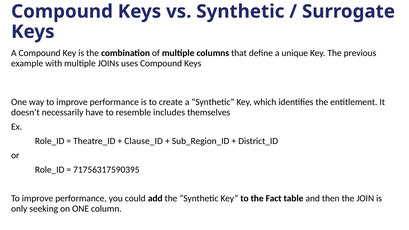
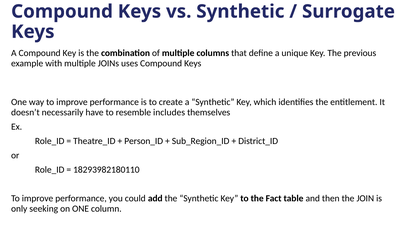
Clause_ID: Clause_ID -> Person_ID
71756317590395: 71756317590395 -> 18293982180110
